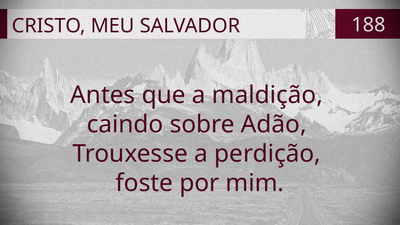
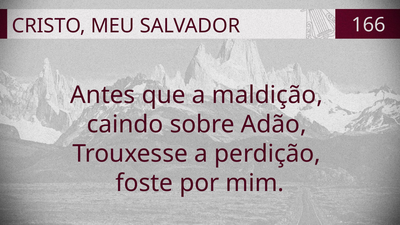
188: 188 -> 166
